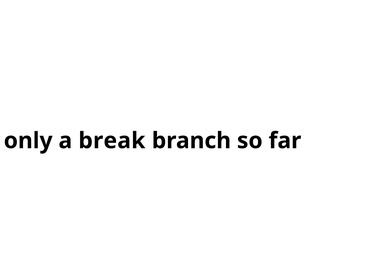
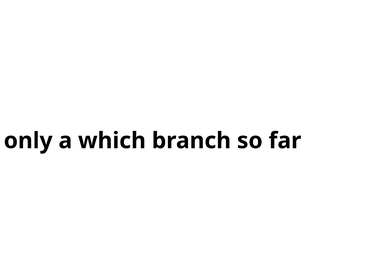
break: break -> which
